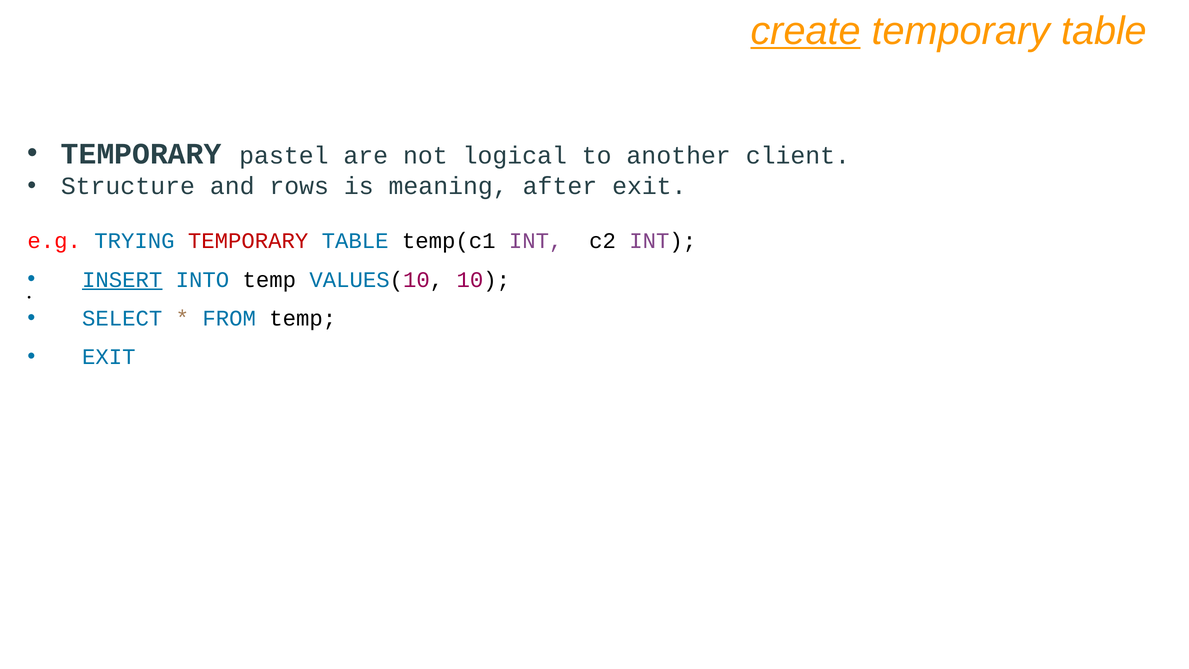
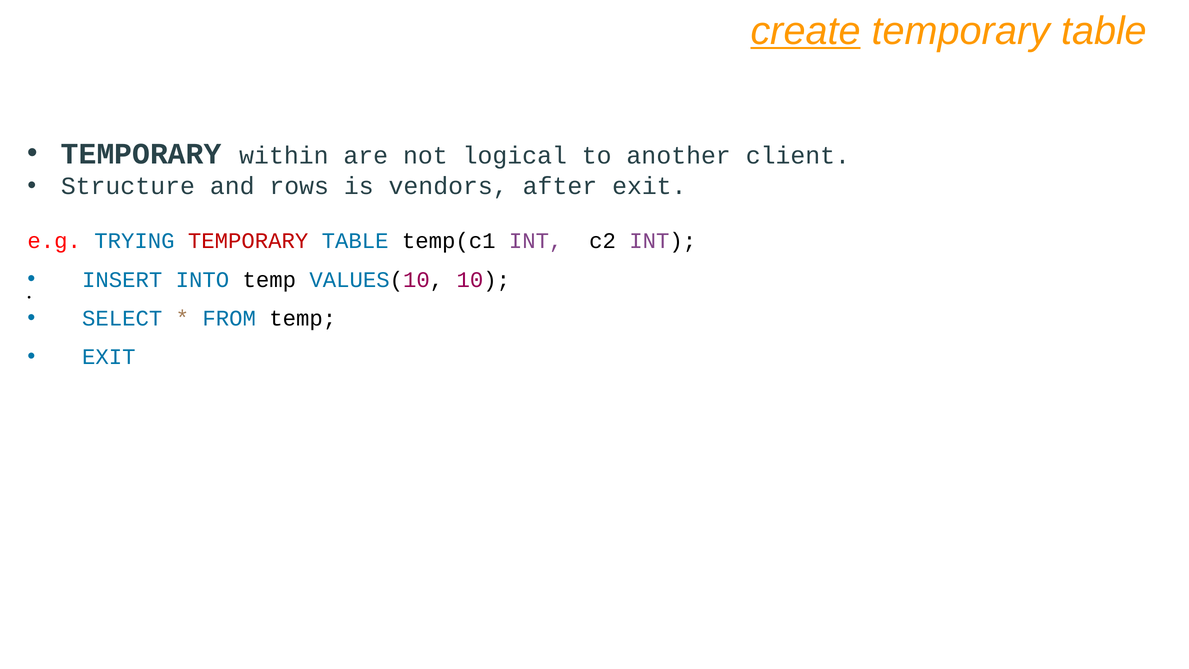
pastel: pastel -> within
meaning: meaning -> vendors
INSERT underline: present -> none
